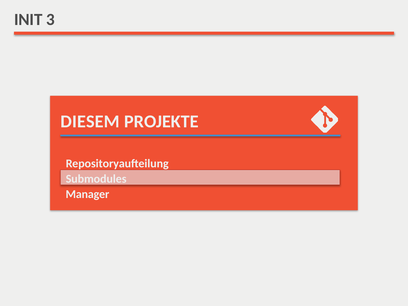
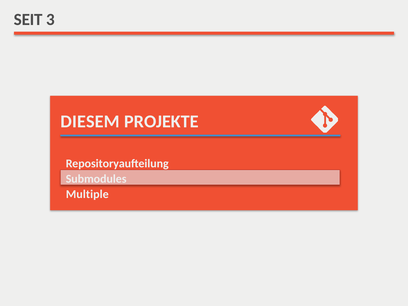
INIT: INIT -> SEIT
Manager: Manager -> Multiple
